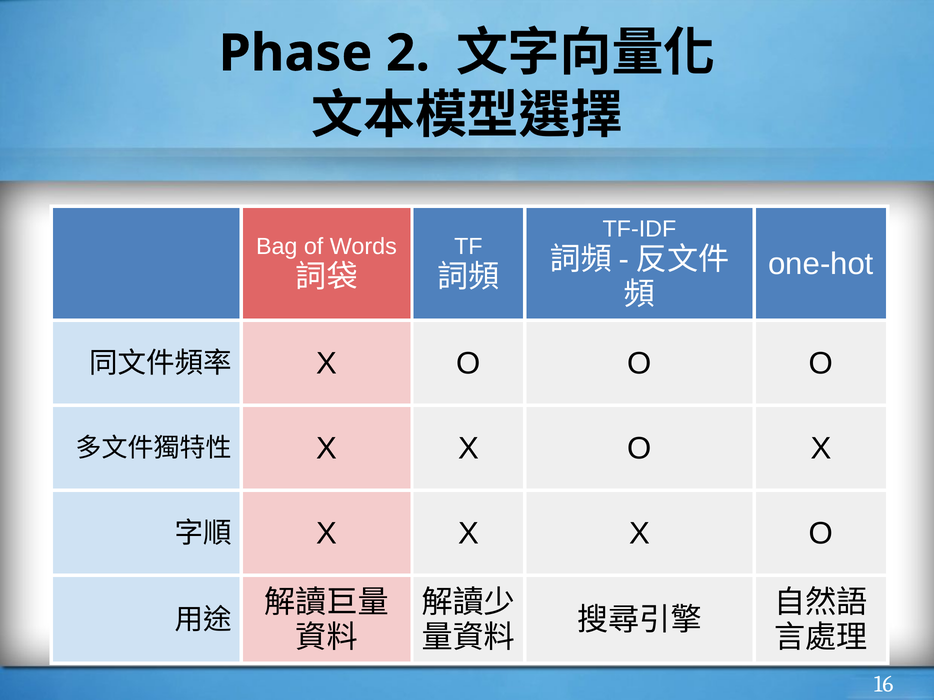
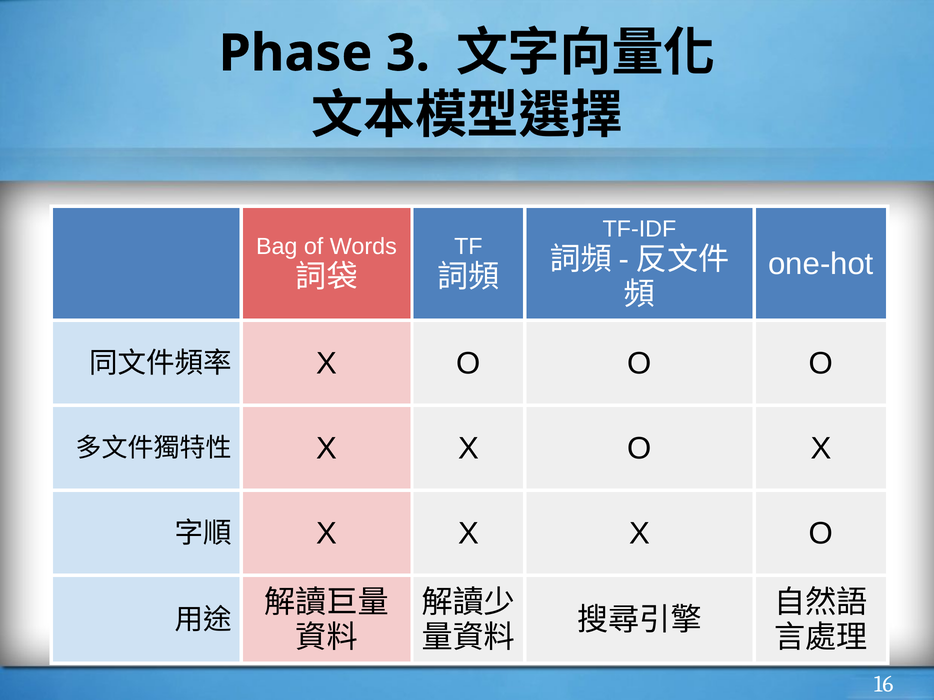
2: 2 -> 3
